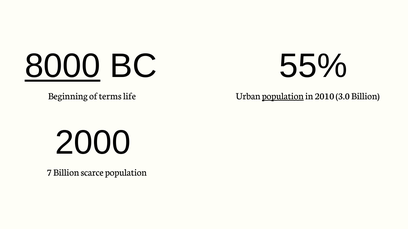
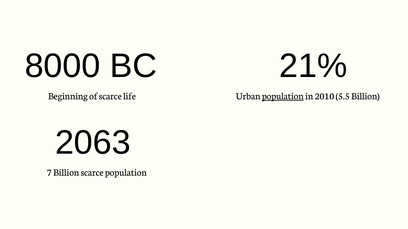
8000 underline: present -> none
55%: 55% -> 21%
of terms: terms -> scarce
3.0: 3.0 -> 5.5
2000: 2000 -> 2063
